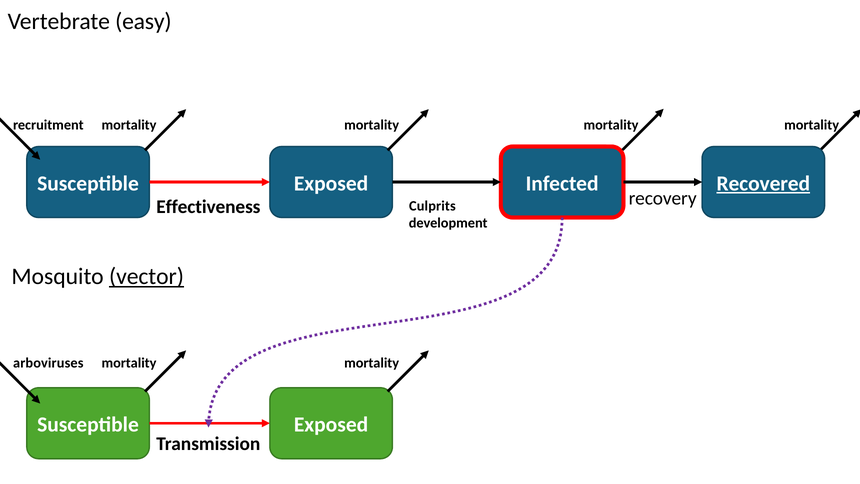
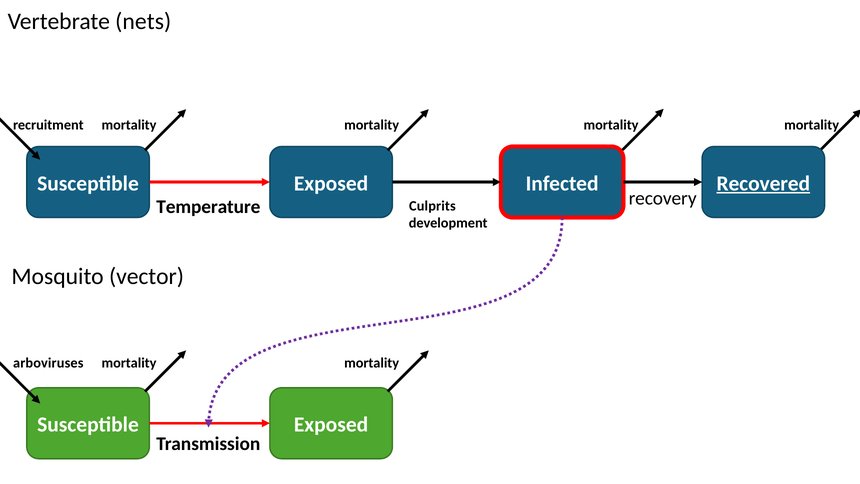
easy: easy -> nets
Effectiveness: Effectiveness -> Temperature
vector underline: present -> none
